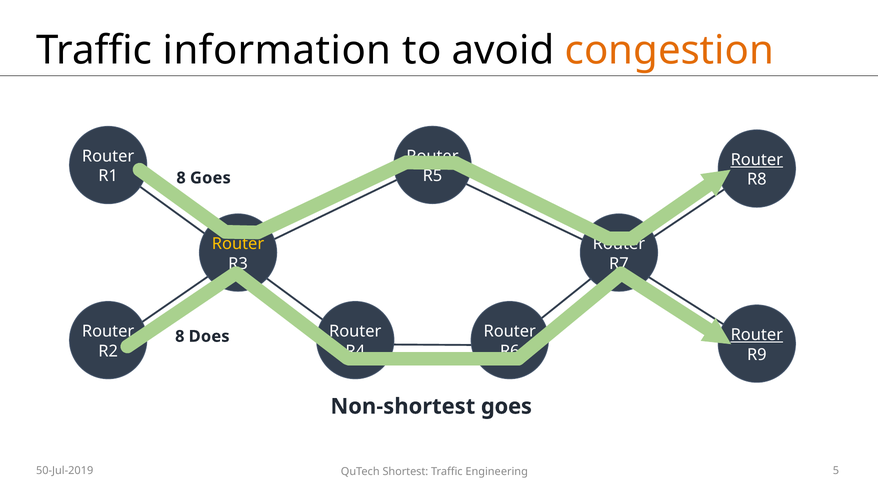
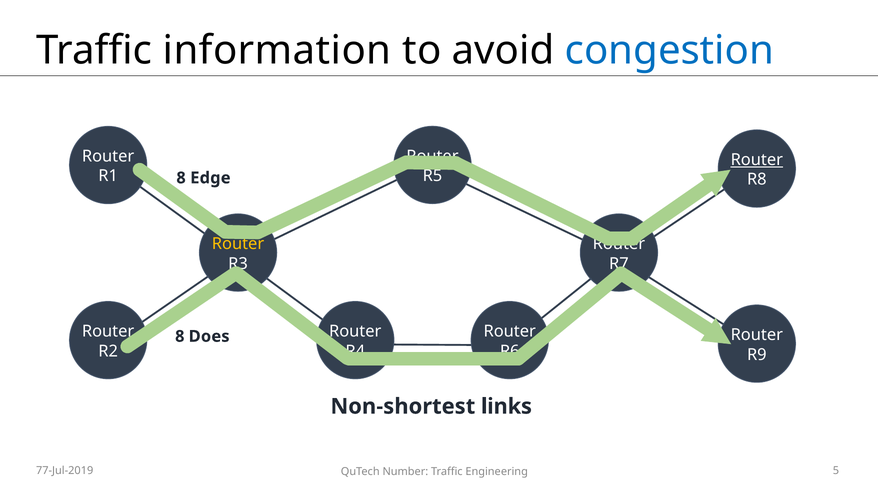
congestion colour: orange -> blue
8 Goes: Goes -> Edge
Router at (757, 335) underline: present -> none
Non-shortest goes: goes -> links
50-Jul-2019: 50-Jul-2019 -> 77-Jul-2019
Shortest: Shortest -> Number
